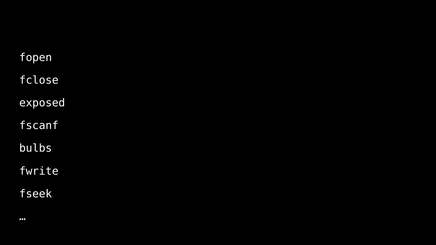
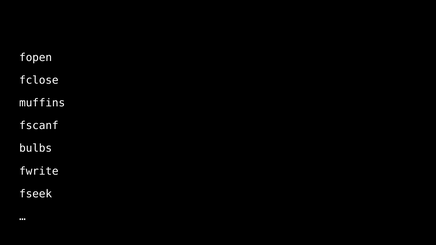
exposed: exposed -> muffins
